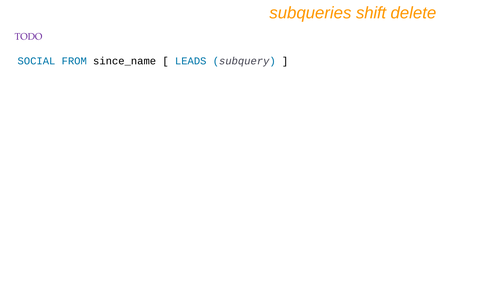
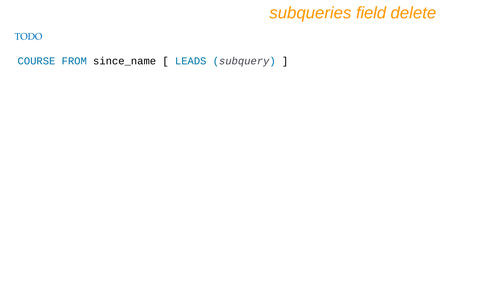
shift: shift -> field
TODO colour: purple -> blue
SOCIAL: SOCIAL -> COURSE
